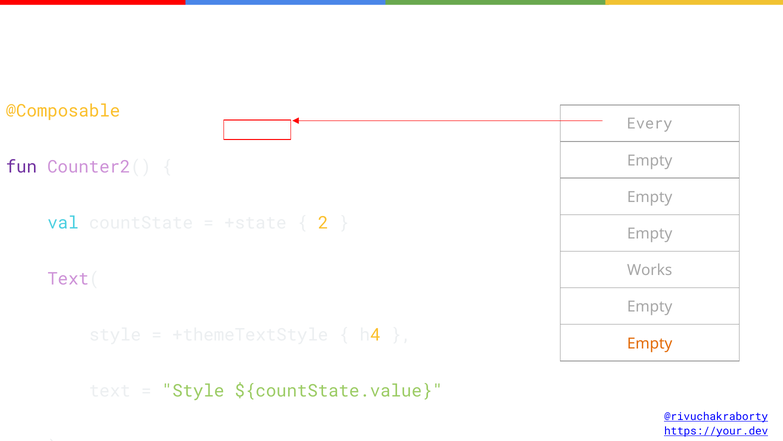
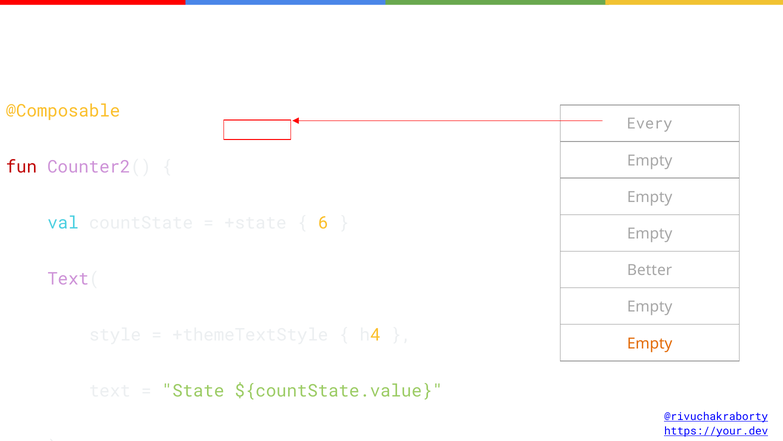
fun colour: purple -> red
2: 2 -> 6
Works at (650, 270): Works -> Better
Style at (193, 390): Style -> State
